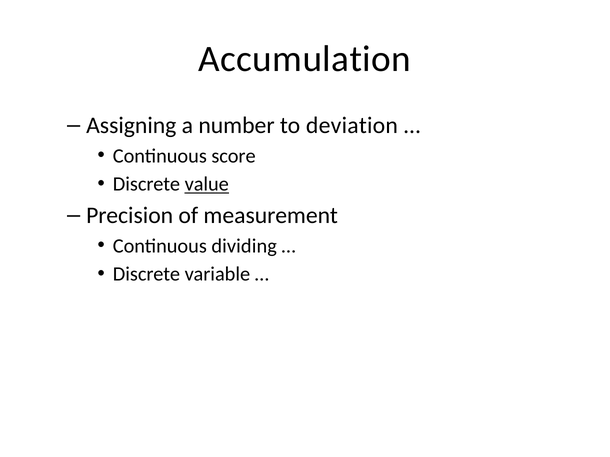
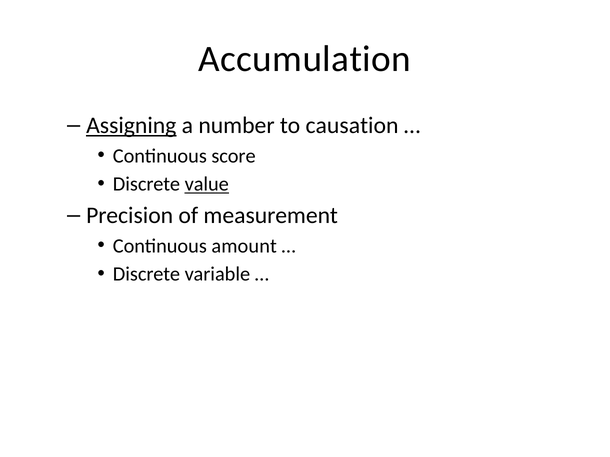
Assigning underline: none -> present
deviation: deviation -> causation
dividing: dividing -> amount
